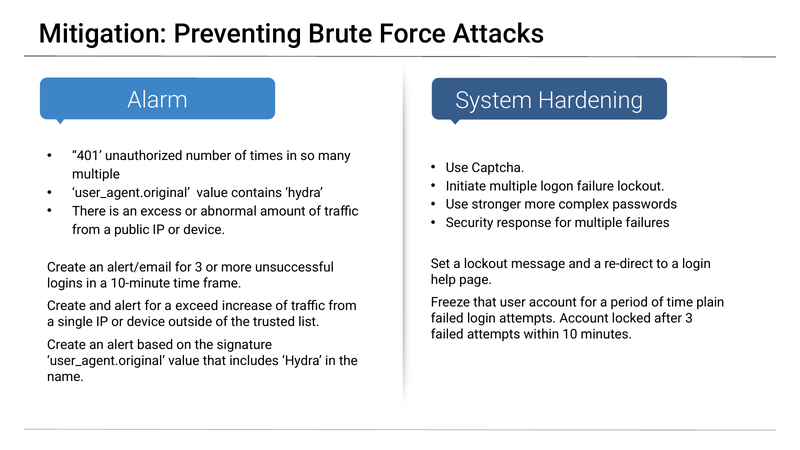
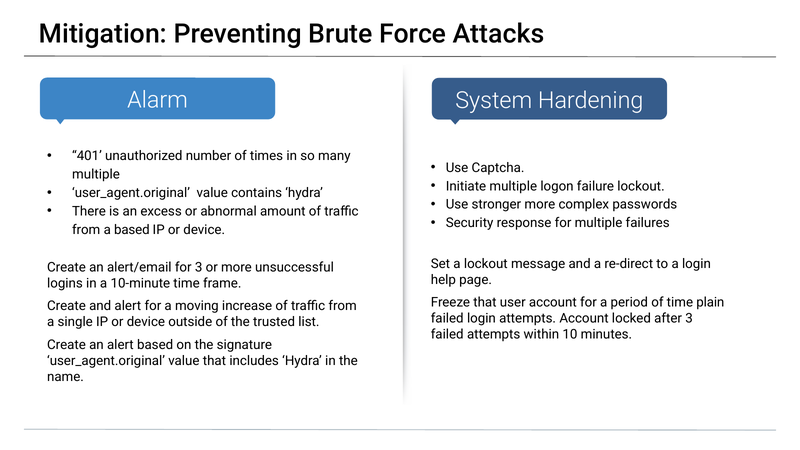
a public: public -> based
exceed: exceed -> moving
